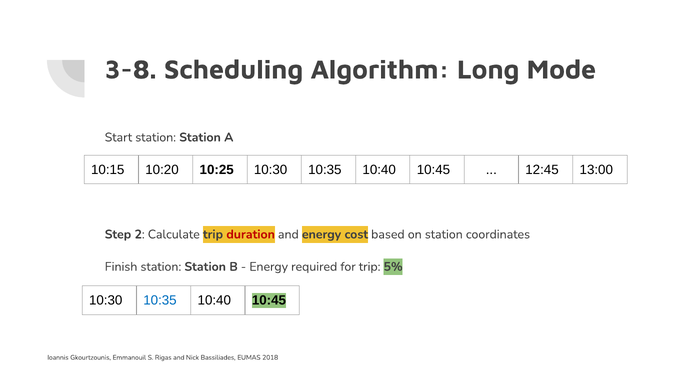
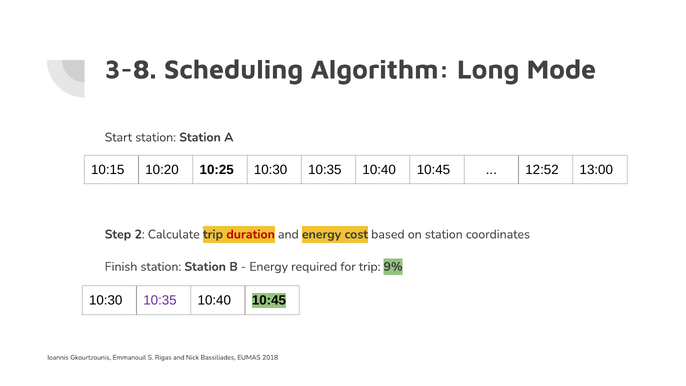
12:45: 12:45 -> 12:52
5%: 5% -> 9%
10:35 at (160, 300) colour: blue -> purple
